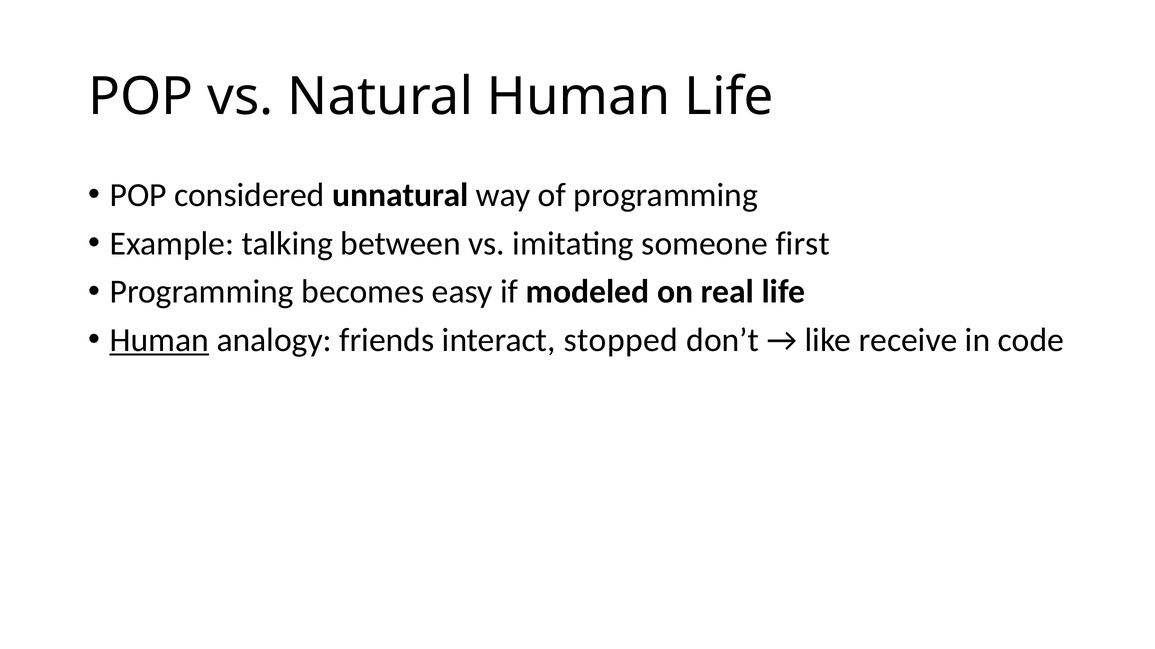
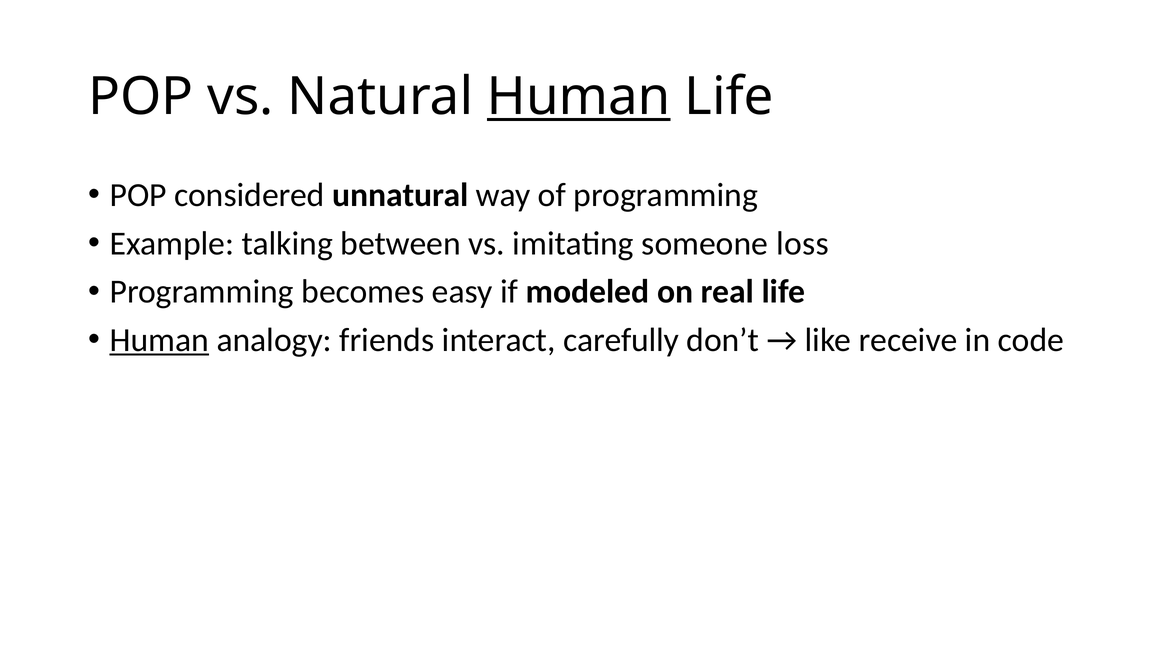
Human at (579, 97) underline: none -> present
first: first -> loss
stopped: stopped -> carefully
